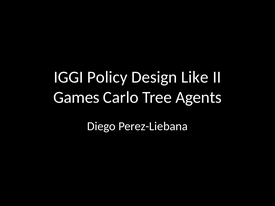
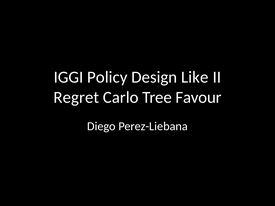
Games: Games -> Regret
Agents: Agents -> Favour
